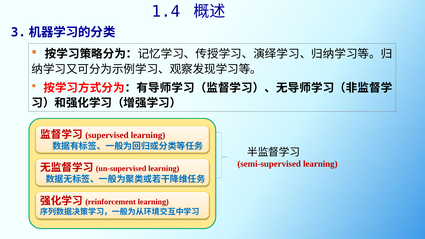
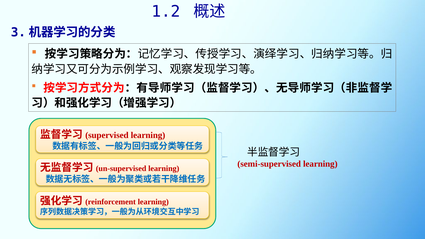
1.4: 1.4 -> 1.2
